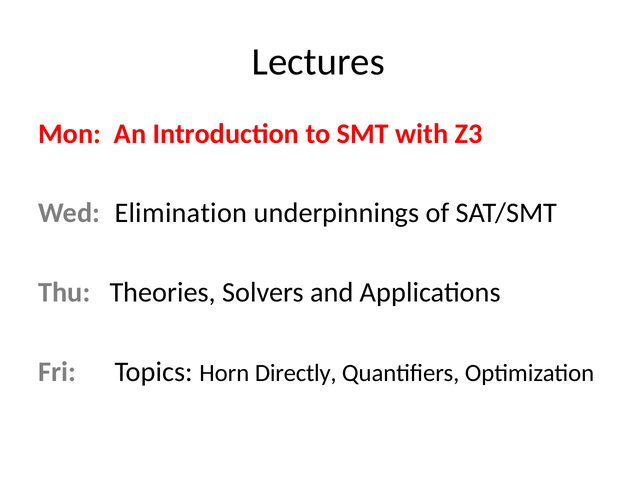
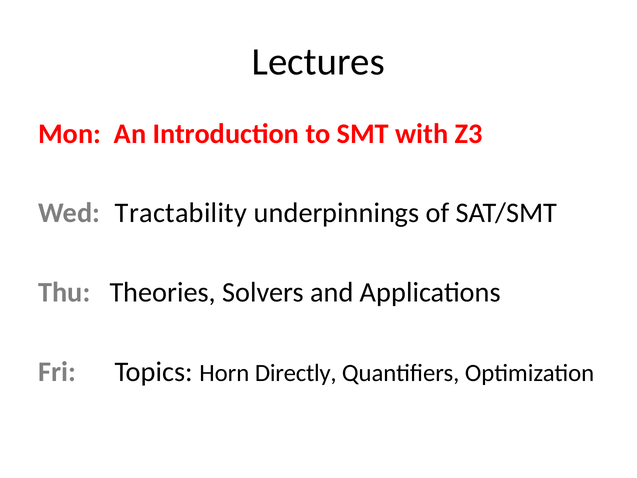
Elimination: Elimination -> Tractability
